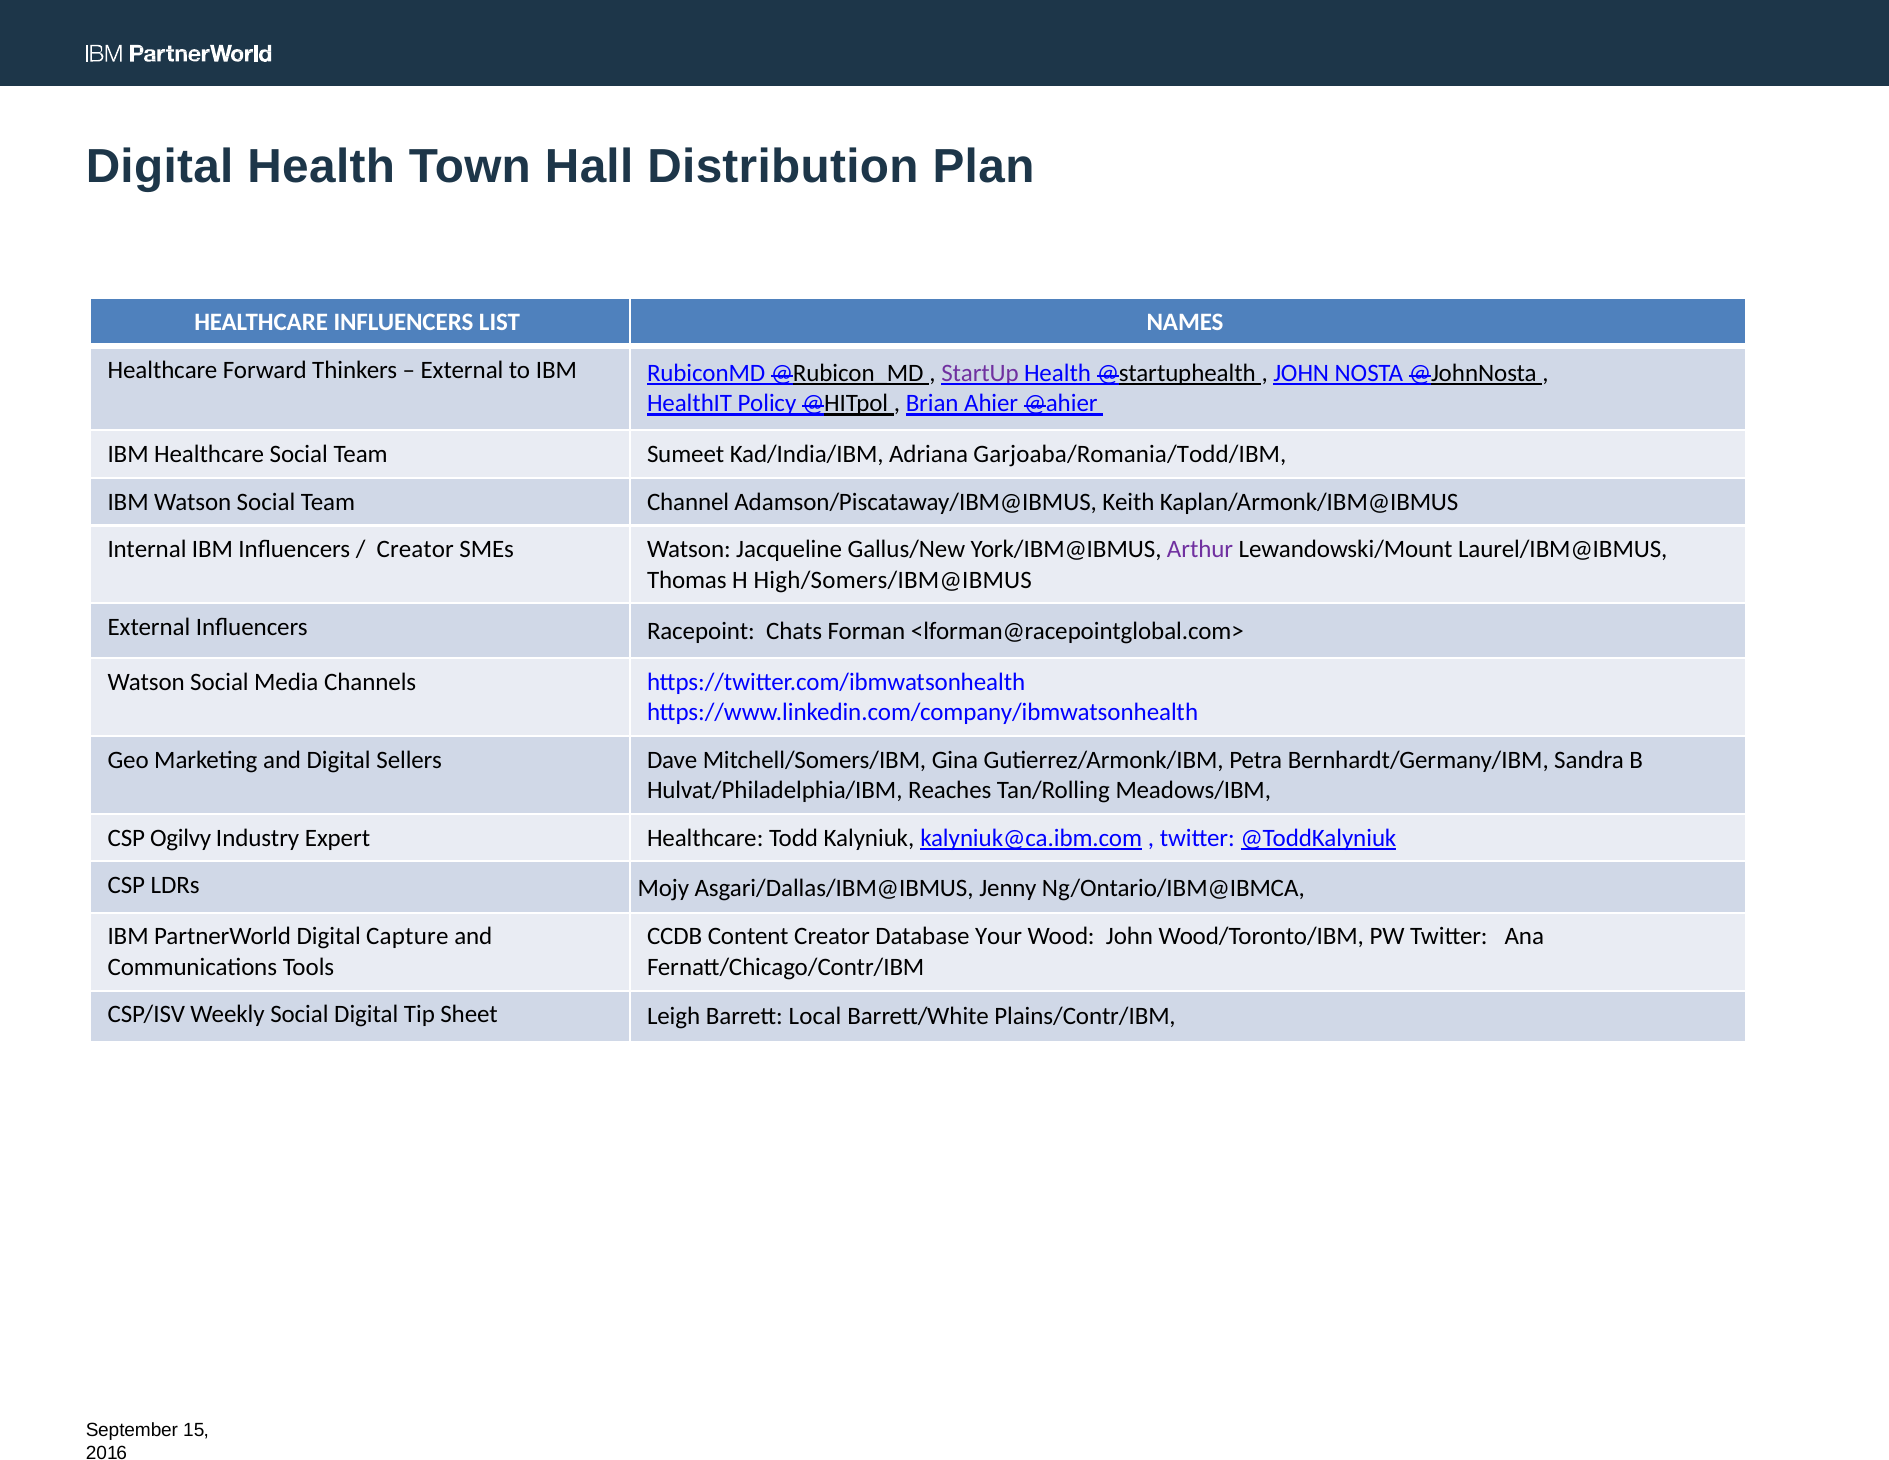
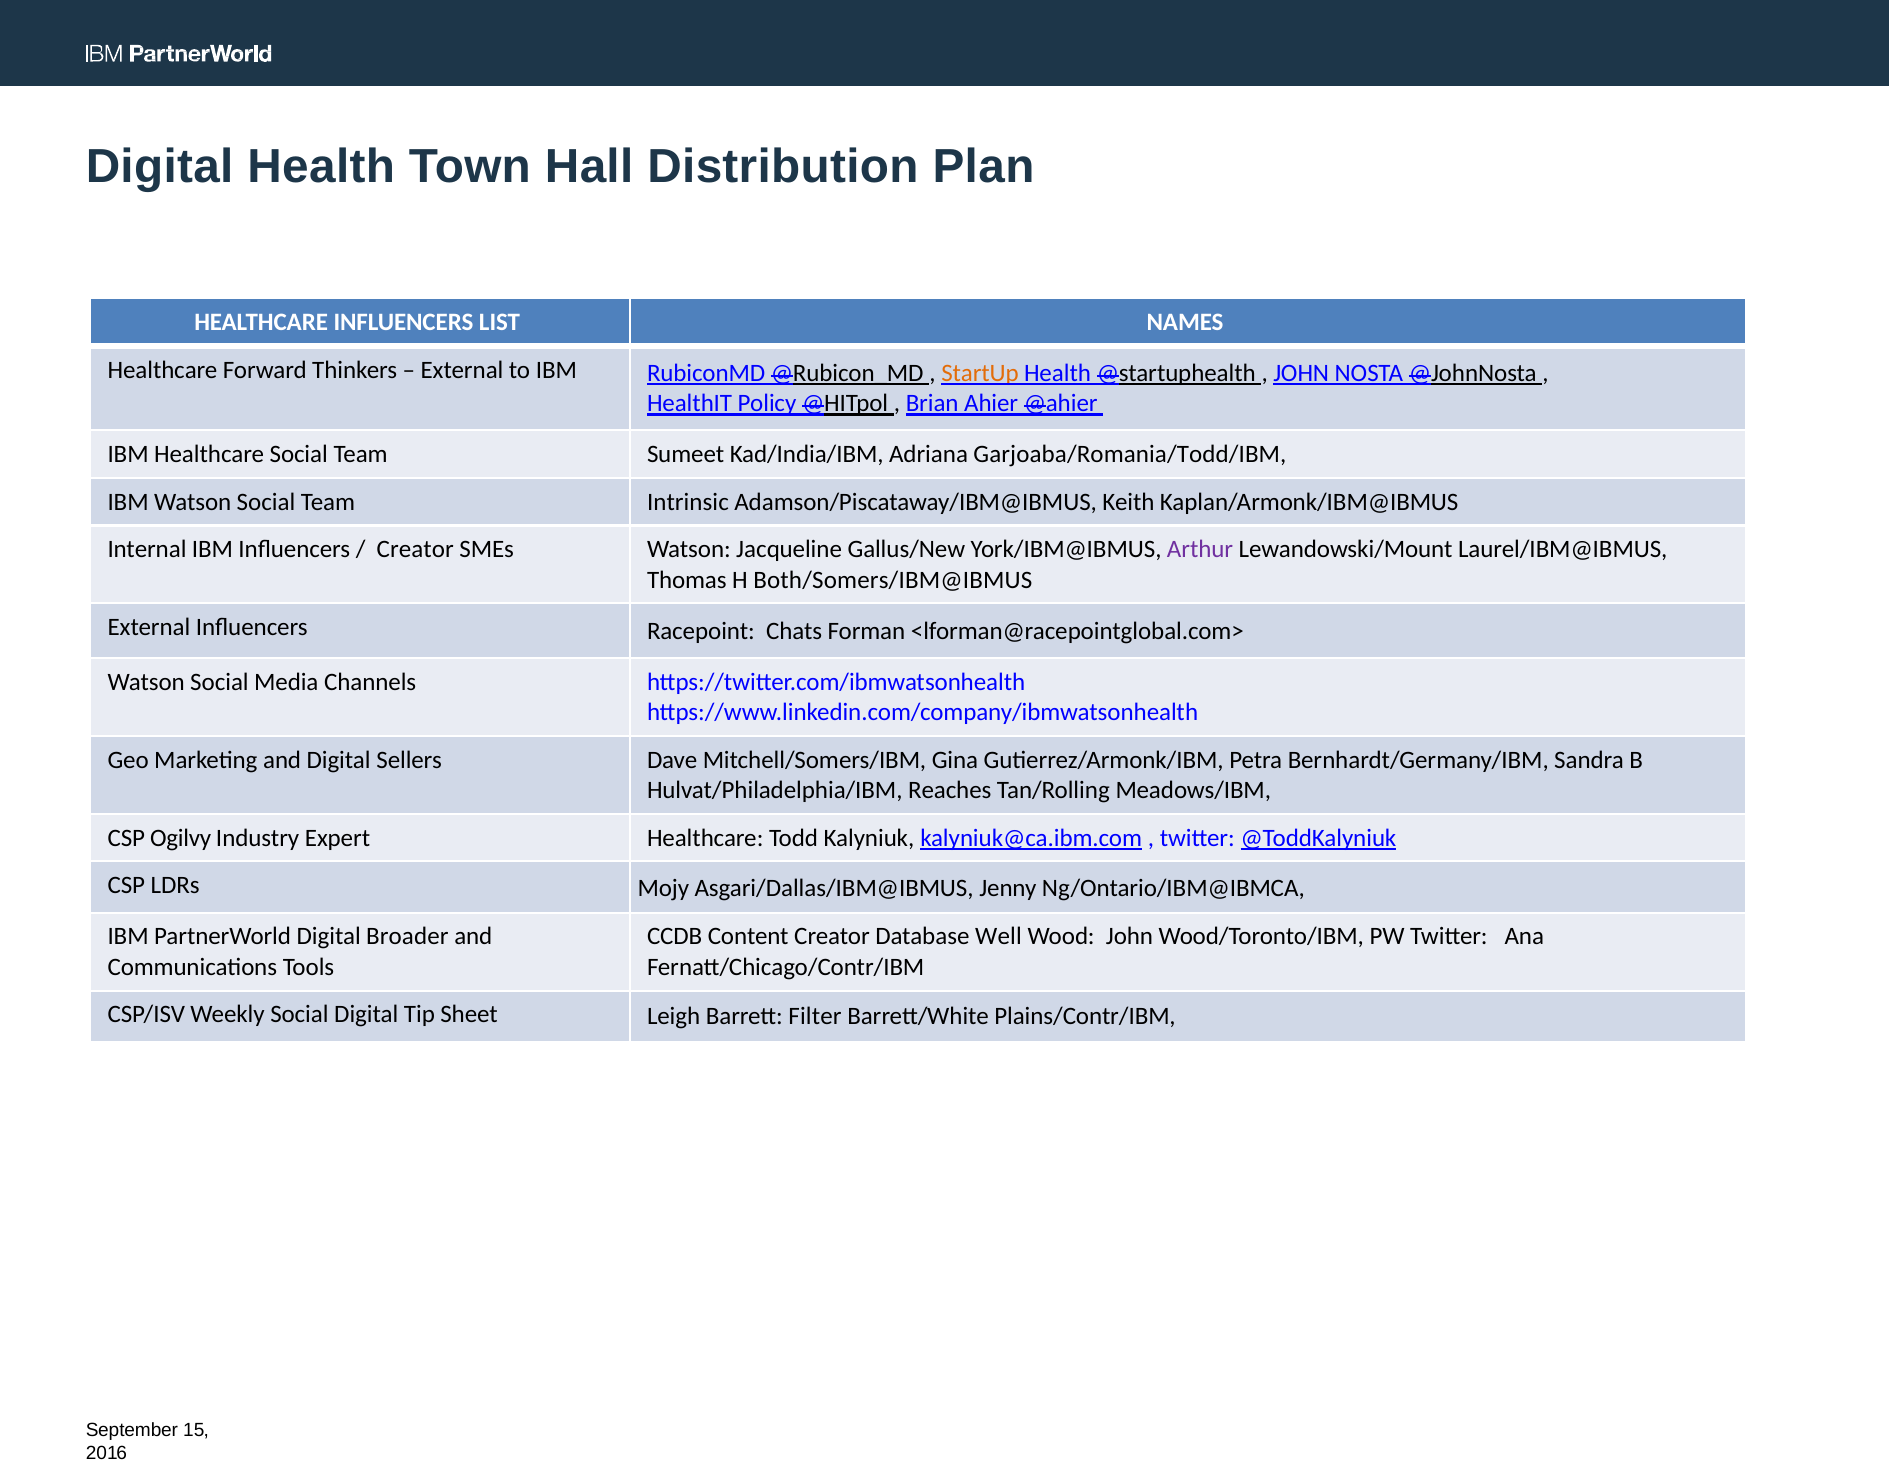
StartUp colour: purple -> orange
Channel: Channel -> Intrinsic
High/Somers/IBM@IBMUS: High/Somers/IBM@IBMUS -> Both/Somers/IBM@IBMUS
Capture: Capture -> Broader
Your: Your -> Well
Local: Local -> Filter
